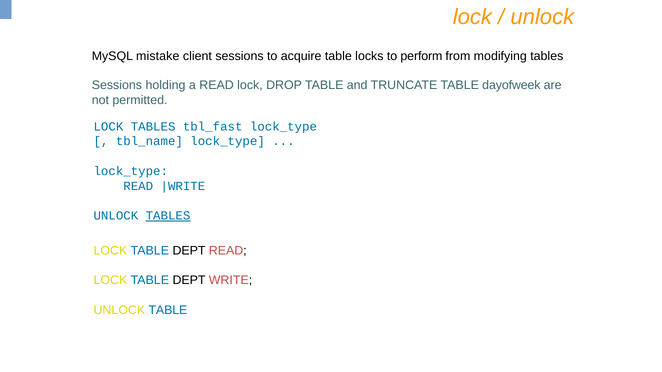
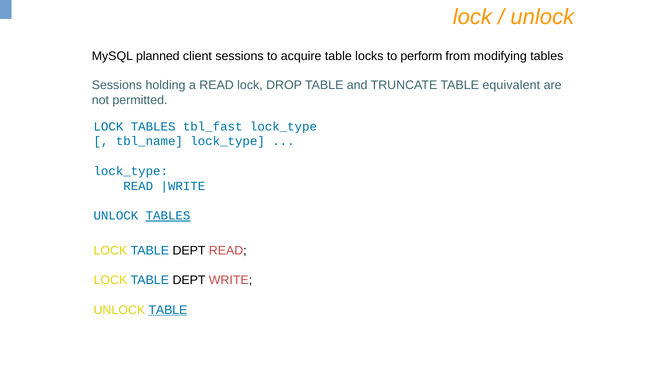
mistake: mistake -> planned
dayofweek: dayofweek -> equivalent
TABLE at (168, 310) underline: none -> present
